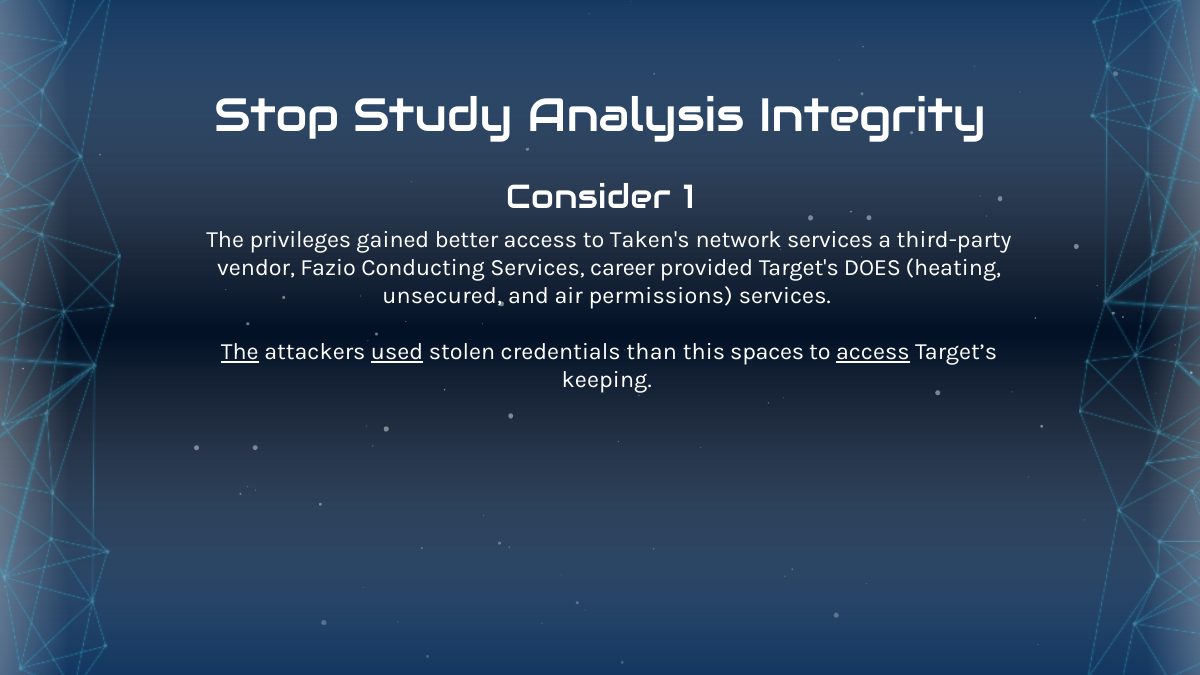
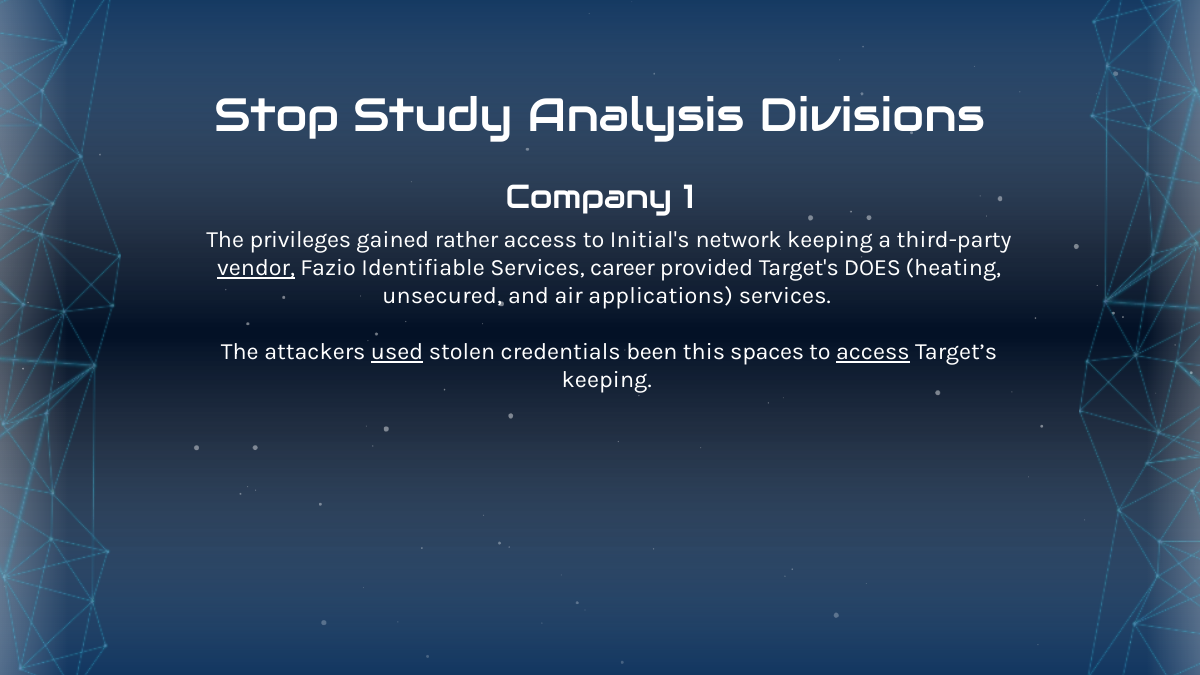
Integrity: Integrity -> Divisions
Consider: Consider -> Company
better: better -> rather
Taken's: Taken's -> Initial's
network services: services -> keeping
vendor underline: none -> present
Conducting: Conducting -> Identifiable
permissions: permissions -> applications
The at (240, 352) underline: present -> none
than: than -> been
